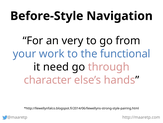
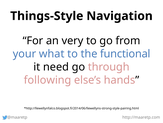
Before-Style: Before-Style -> Things-Style
work: work -> what
character: character -> following
